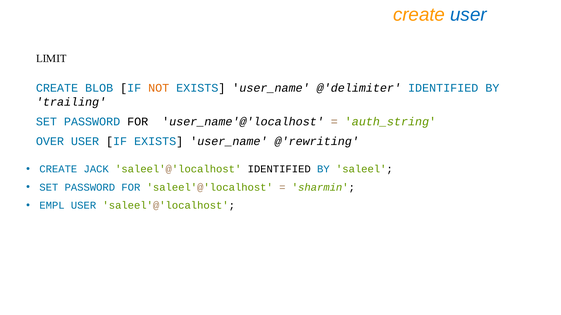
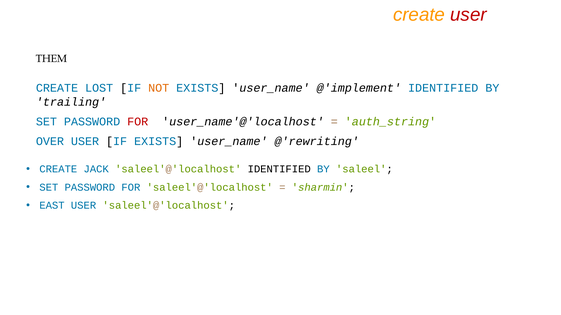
user at (468, 15) colour: blue -> red
LIMIT: LIMIT -> THEM
BLOB: BLOB -> LOST
@'delimiter: @'delimiter -> @'implement
FOR at (138, 122) colour: black -> red
EMPL: EMPL -> EAST
